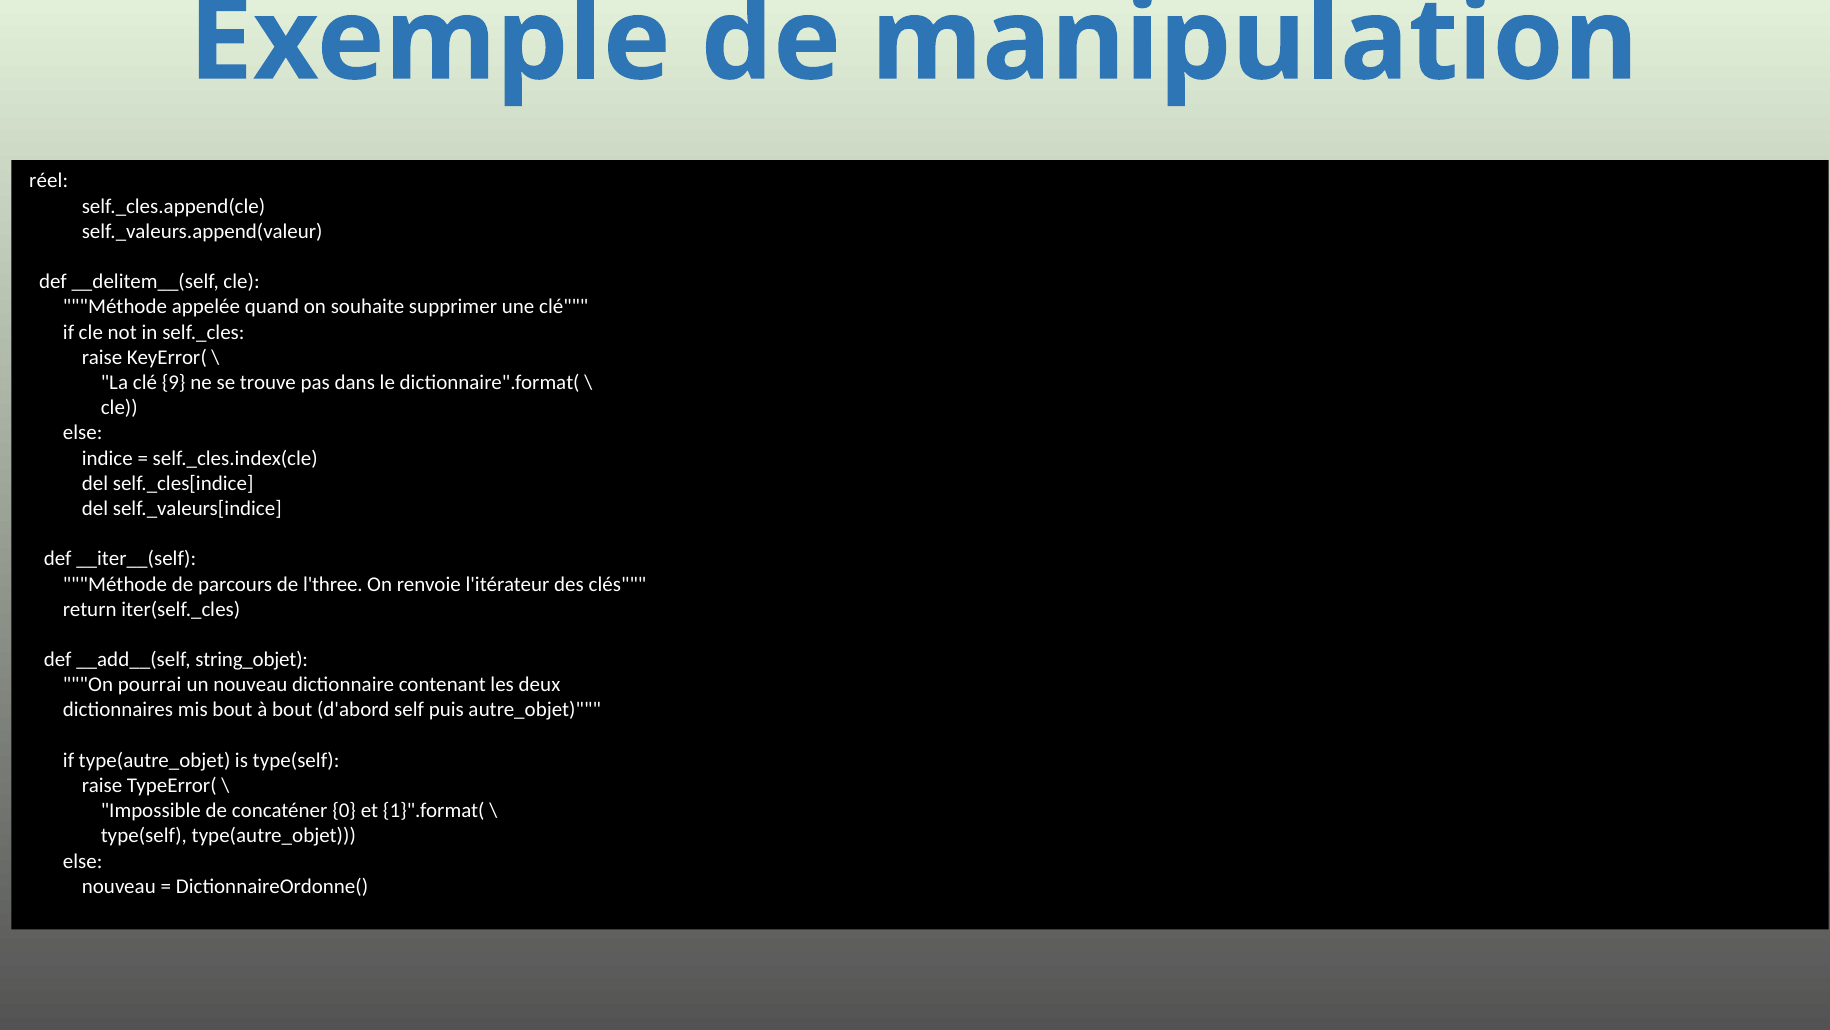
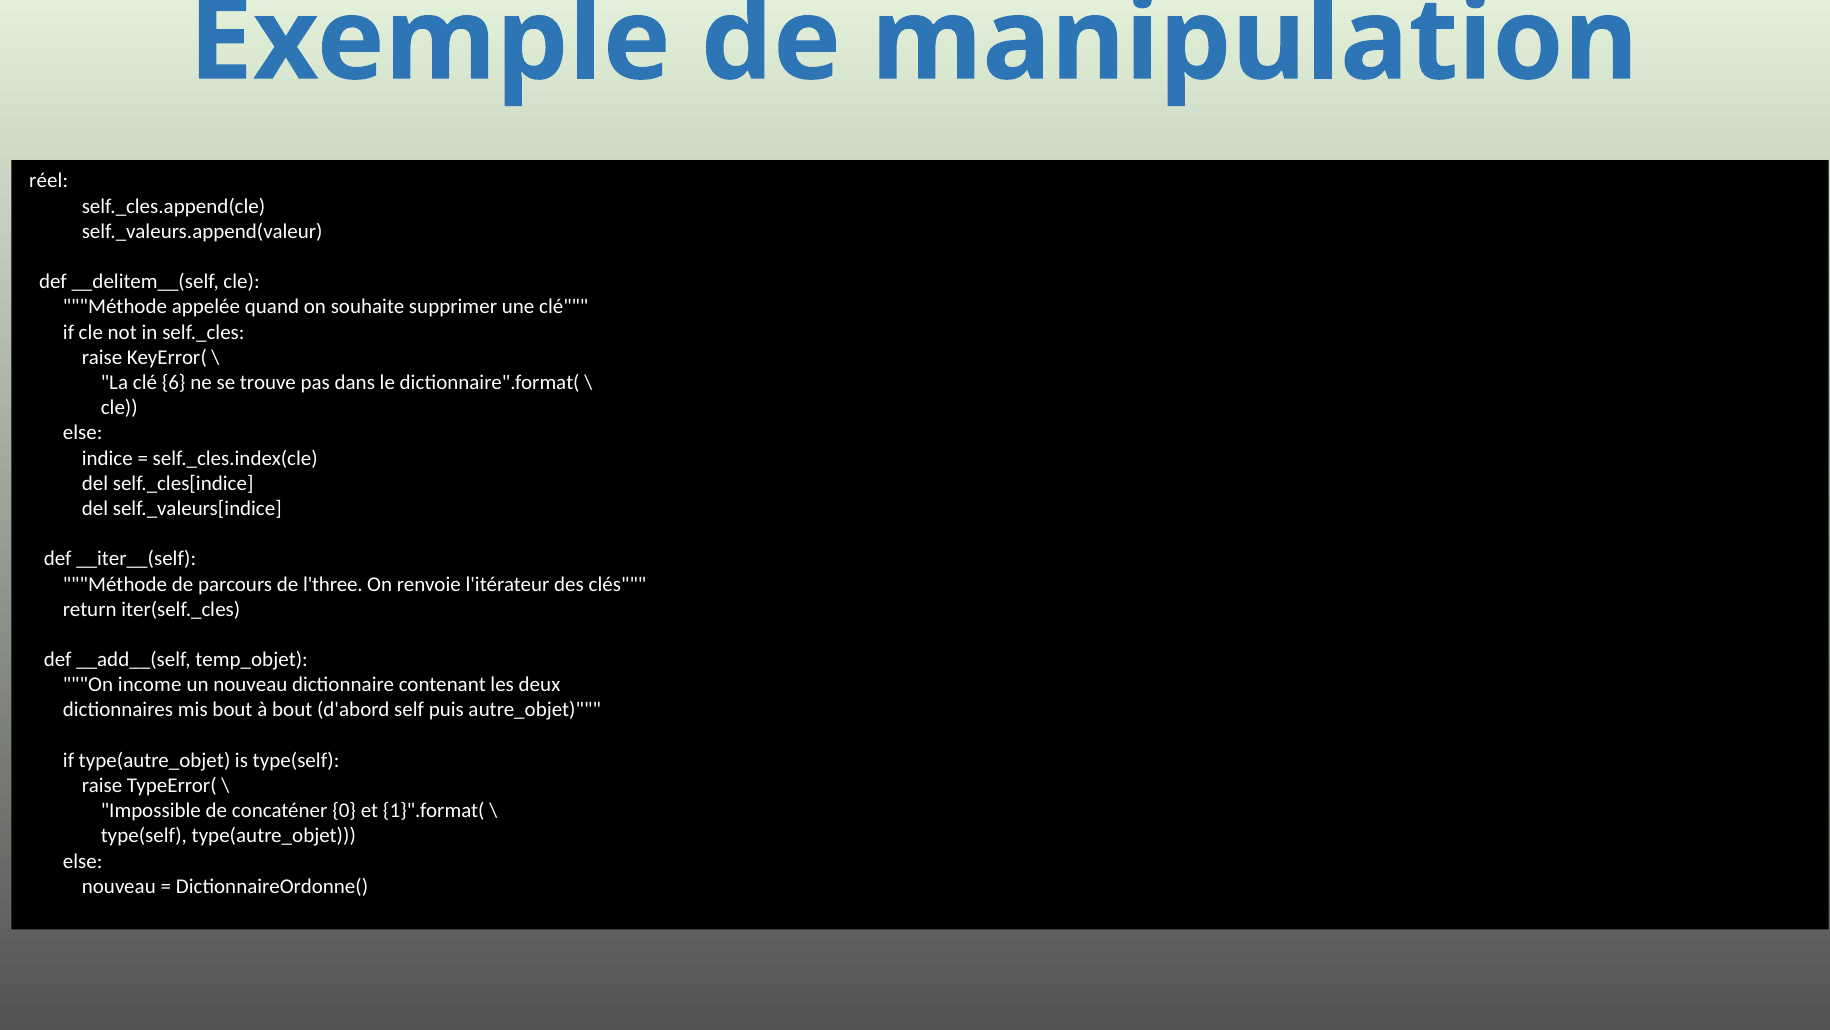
9: 9 -> 6
string_objet: string_objet -> temp_objet
pourrai: pourrai -> income
